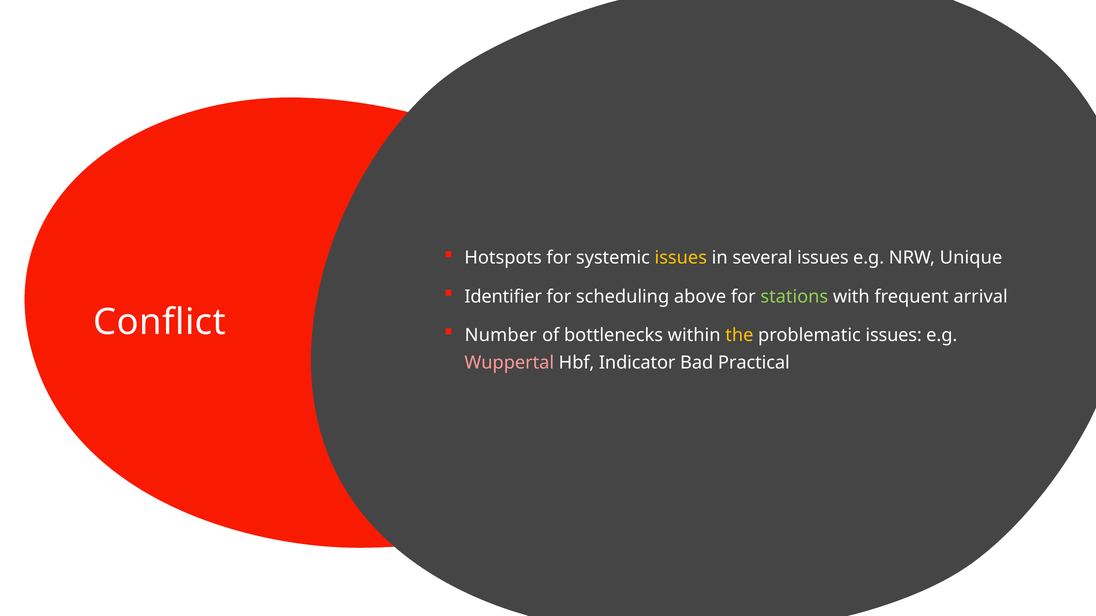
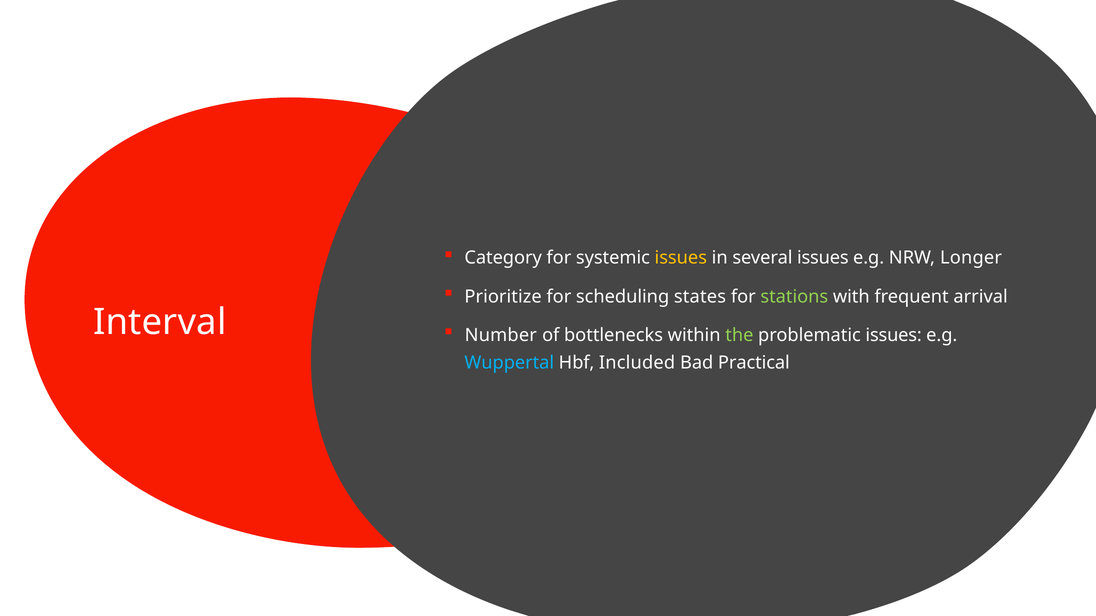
Hotspots: Hotspots -> Category
Unique: Unique -> Longer
Identifier: Identifier -> Prioritize
above: above -> states
Conflict: Conflict -> Interval
the colour: yellow -> light green
Wuppertal colour: pink -> light blue
Indicator: Indicator -> Included
